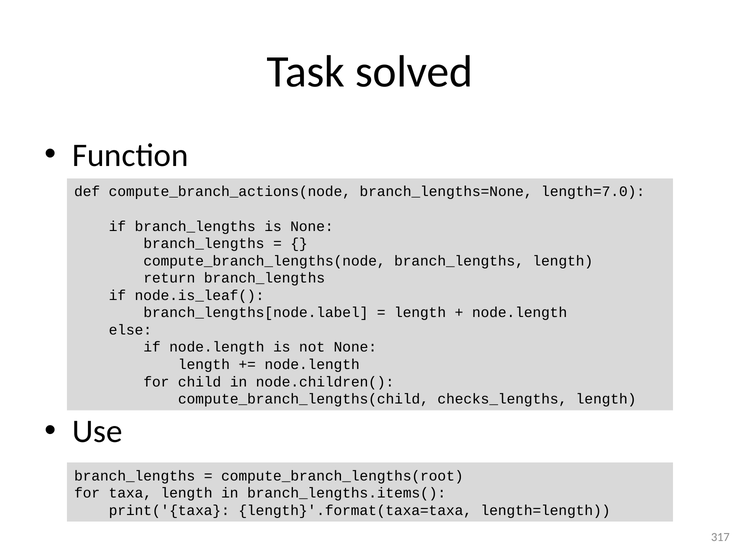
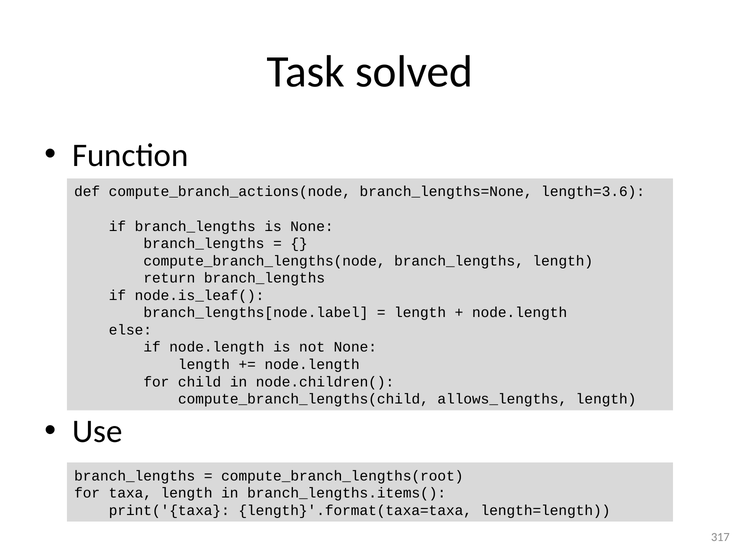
length=7.0: length=7.0 -> length=3.6
checks_lengths: checks_lengths -> allows_lengths
